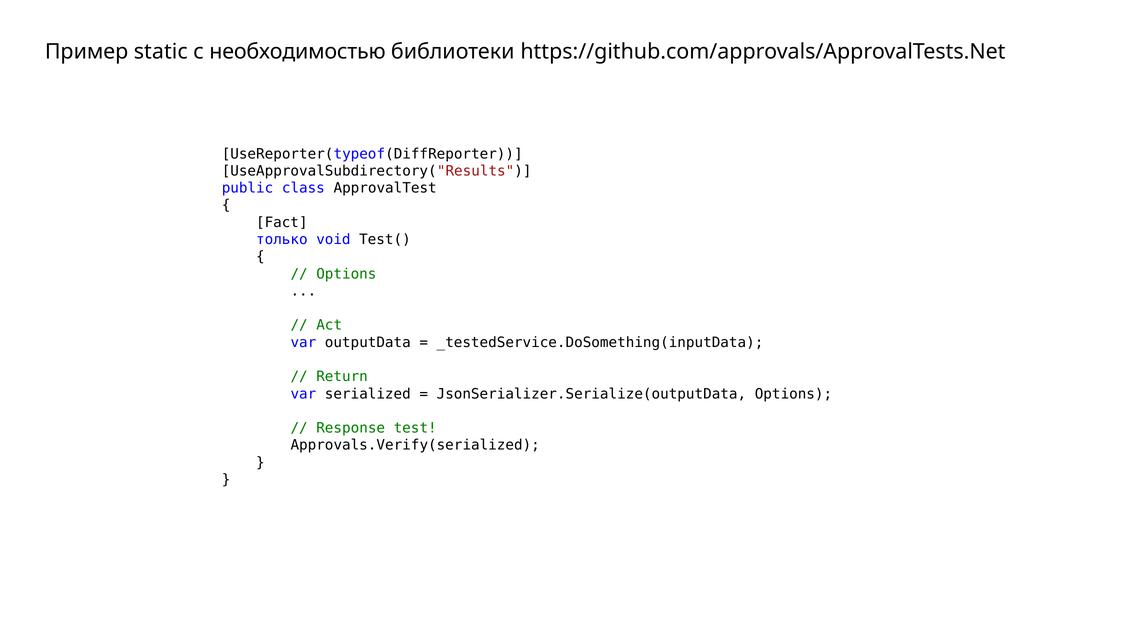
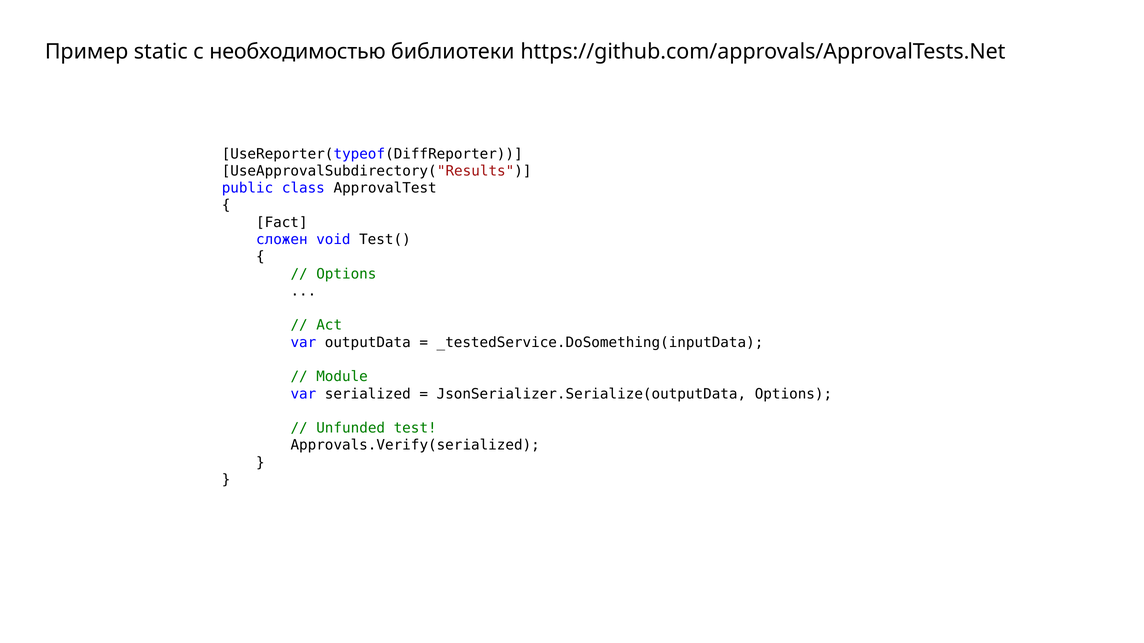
только: только -> сложен
Return: Return -> Module
Response: Response -> Unfunded
